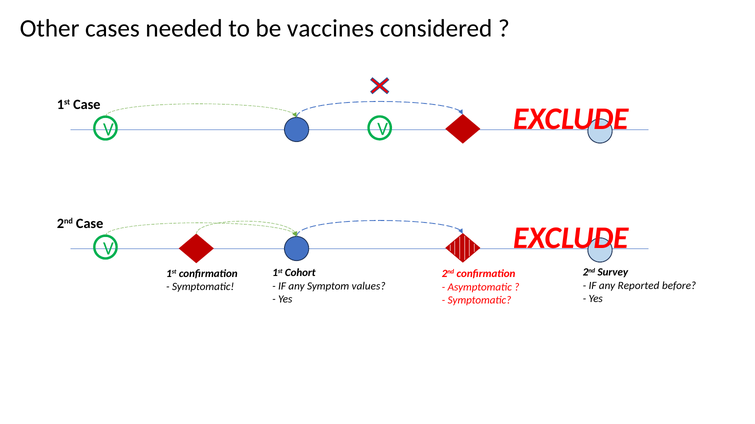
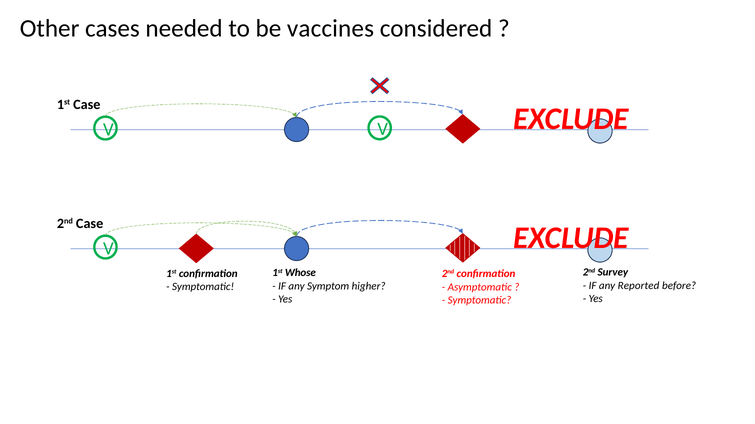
Cohort: Cohort -> Whose
values: values -> higher
